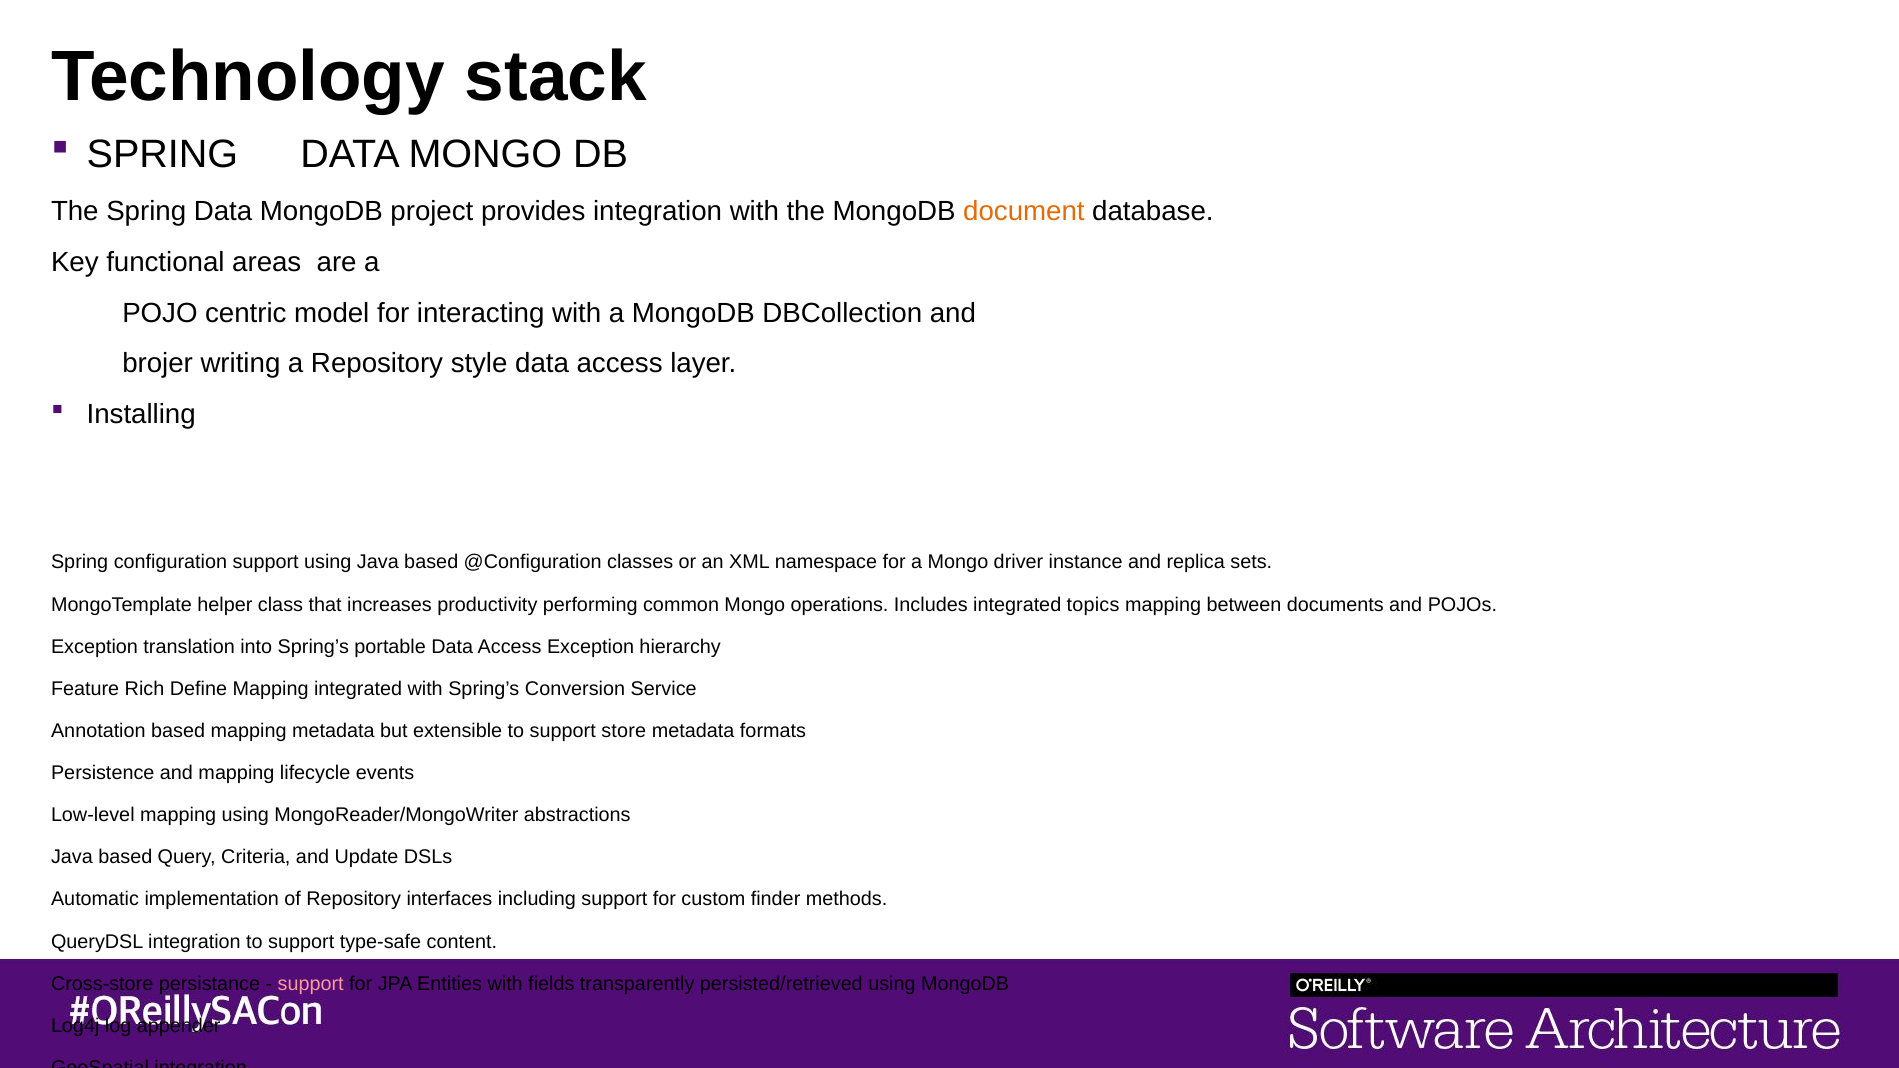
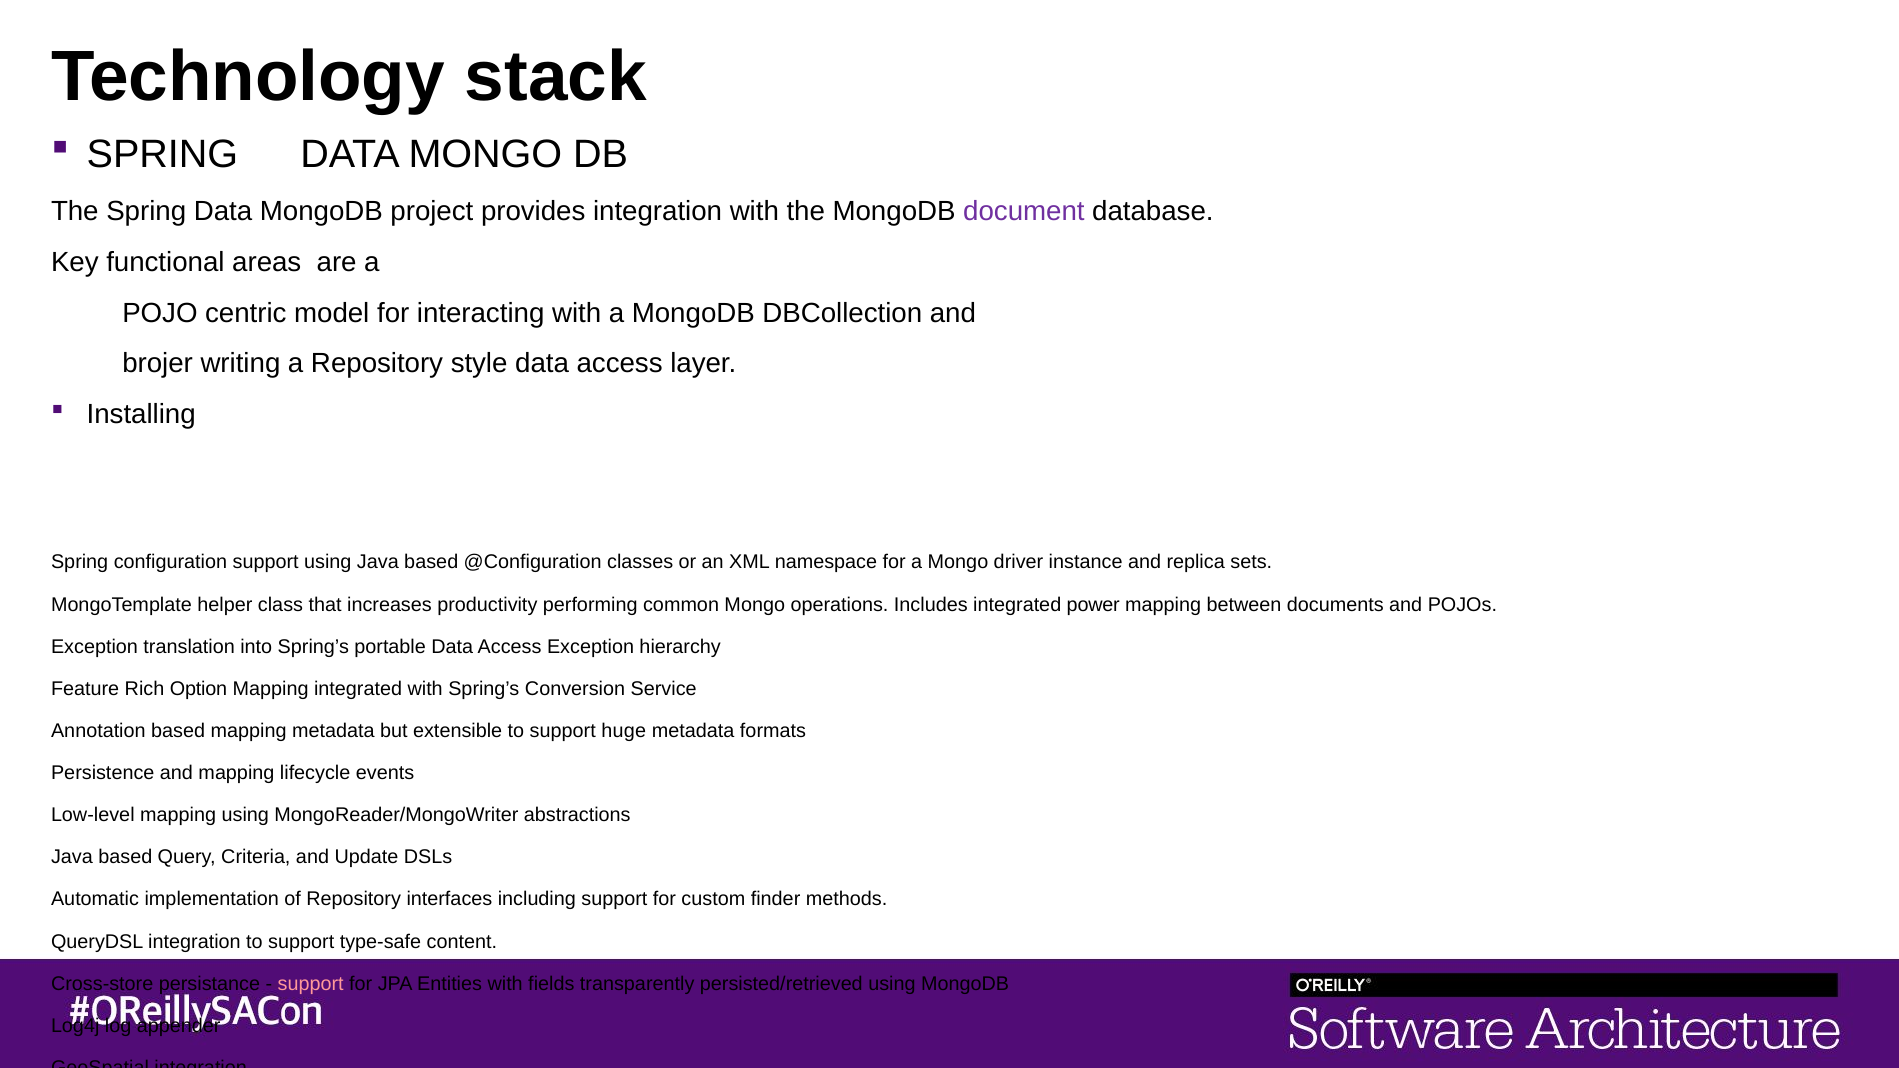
document colour: orange -> purple
topics: topics -> power
Define: Define -> Option
store: store -> huge
